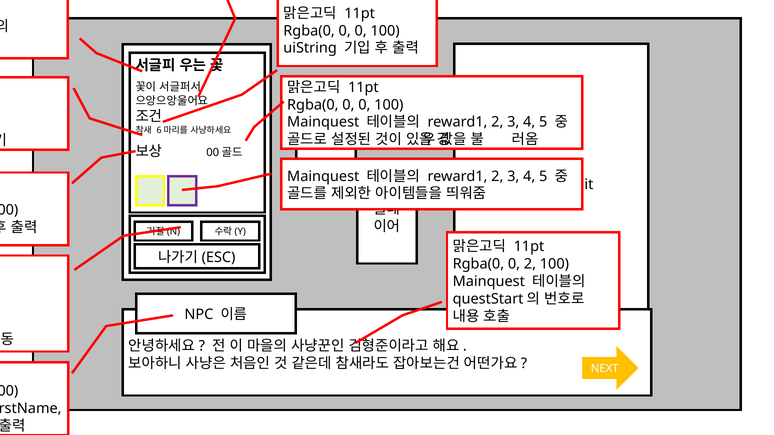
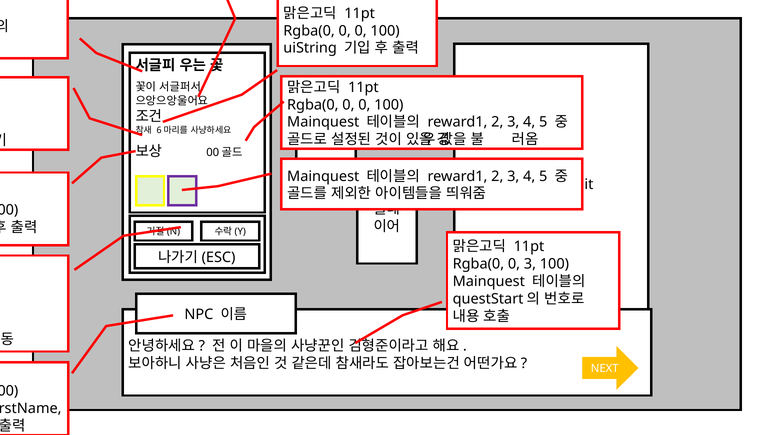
0 2: 2 -> 3
